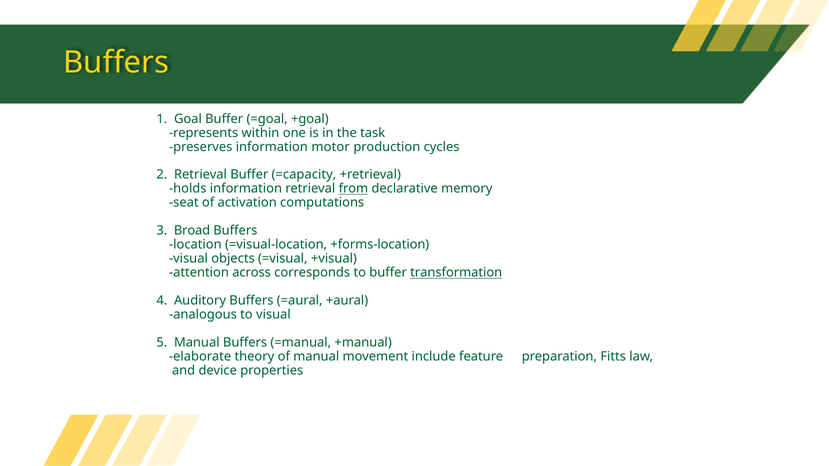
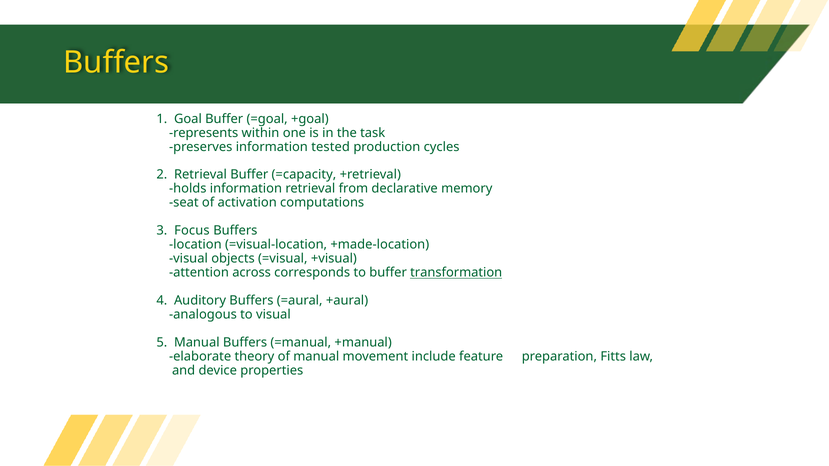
motor: motor -> tested
from underline: present -> none
Broad: Broad -> Focus
+forms-location: +forms-location -> +made-location
